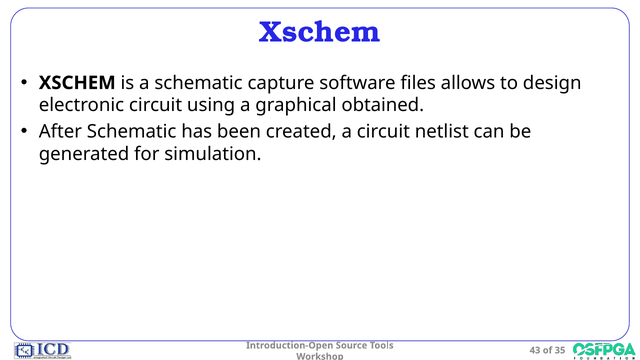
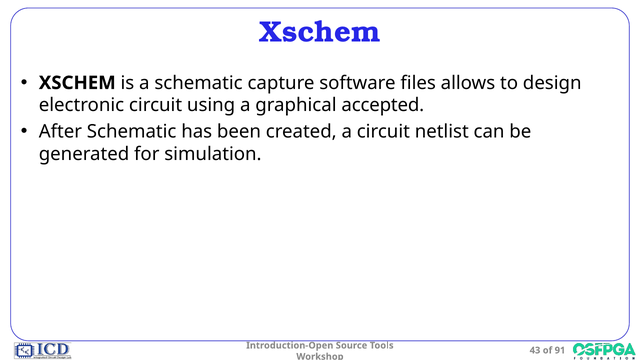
obtained: obtained -> accepted
35: 35 -> 91
